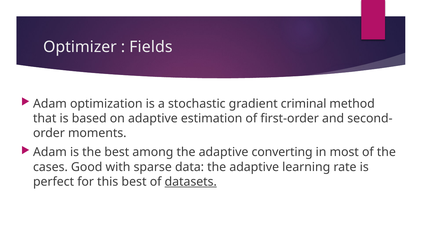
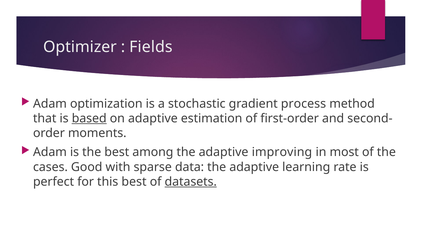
criminal: criminal -> process
based underline: none -> present
converting: converting -> improving
